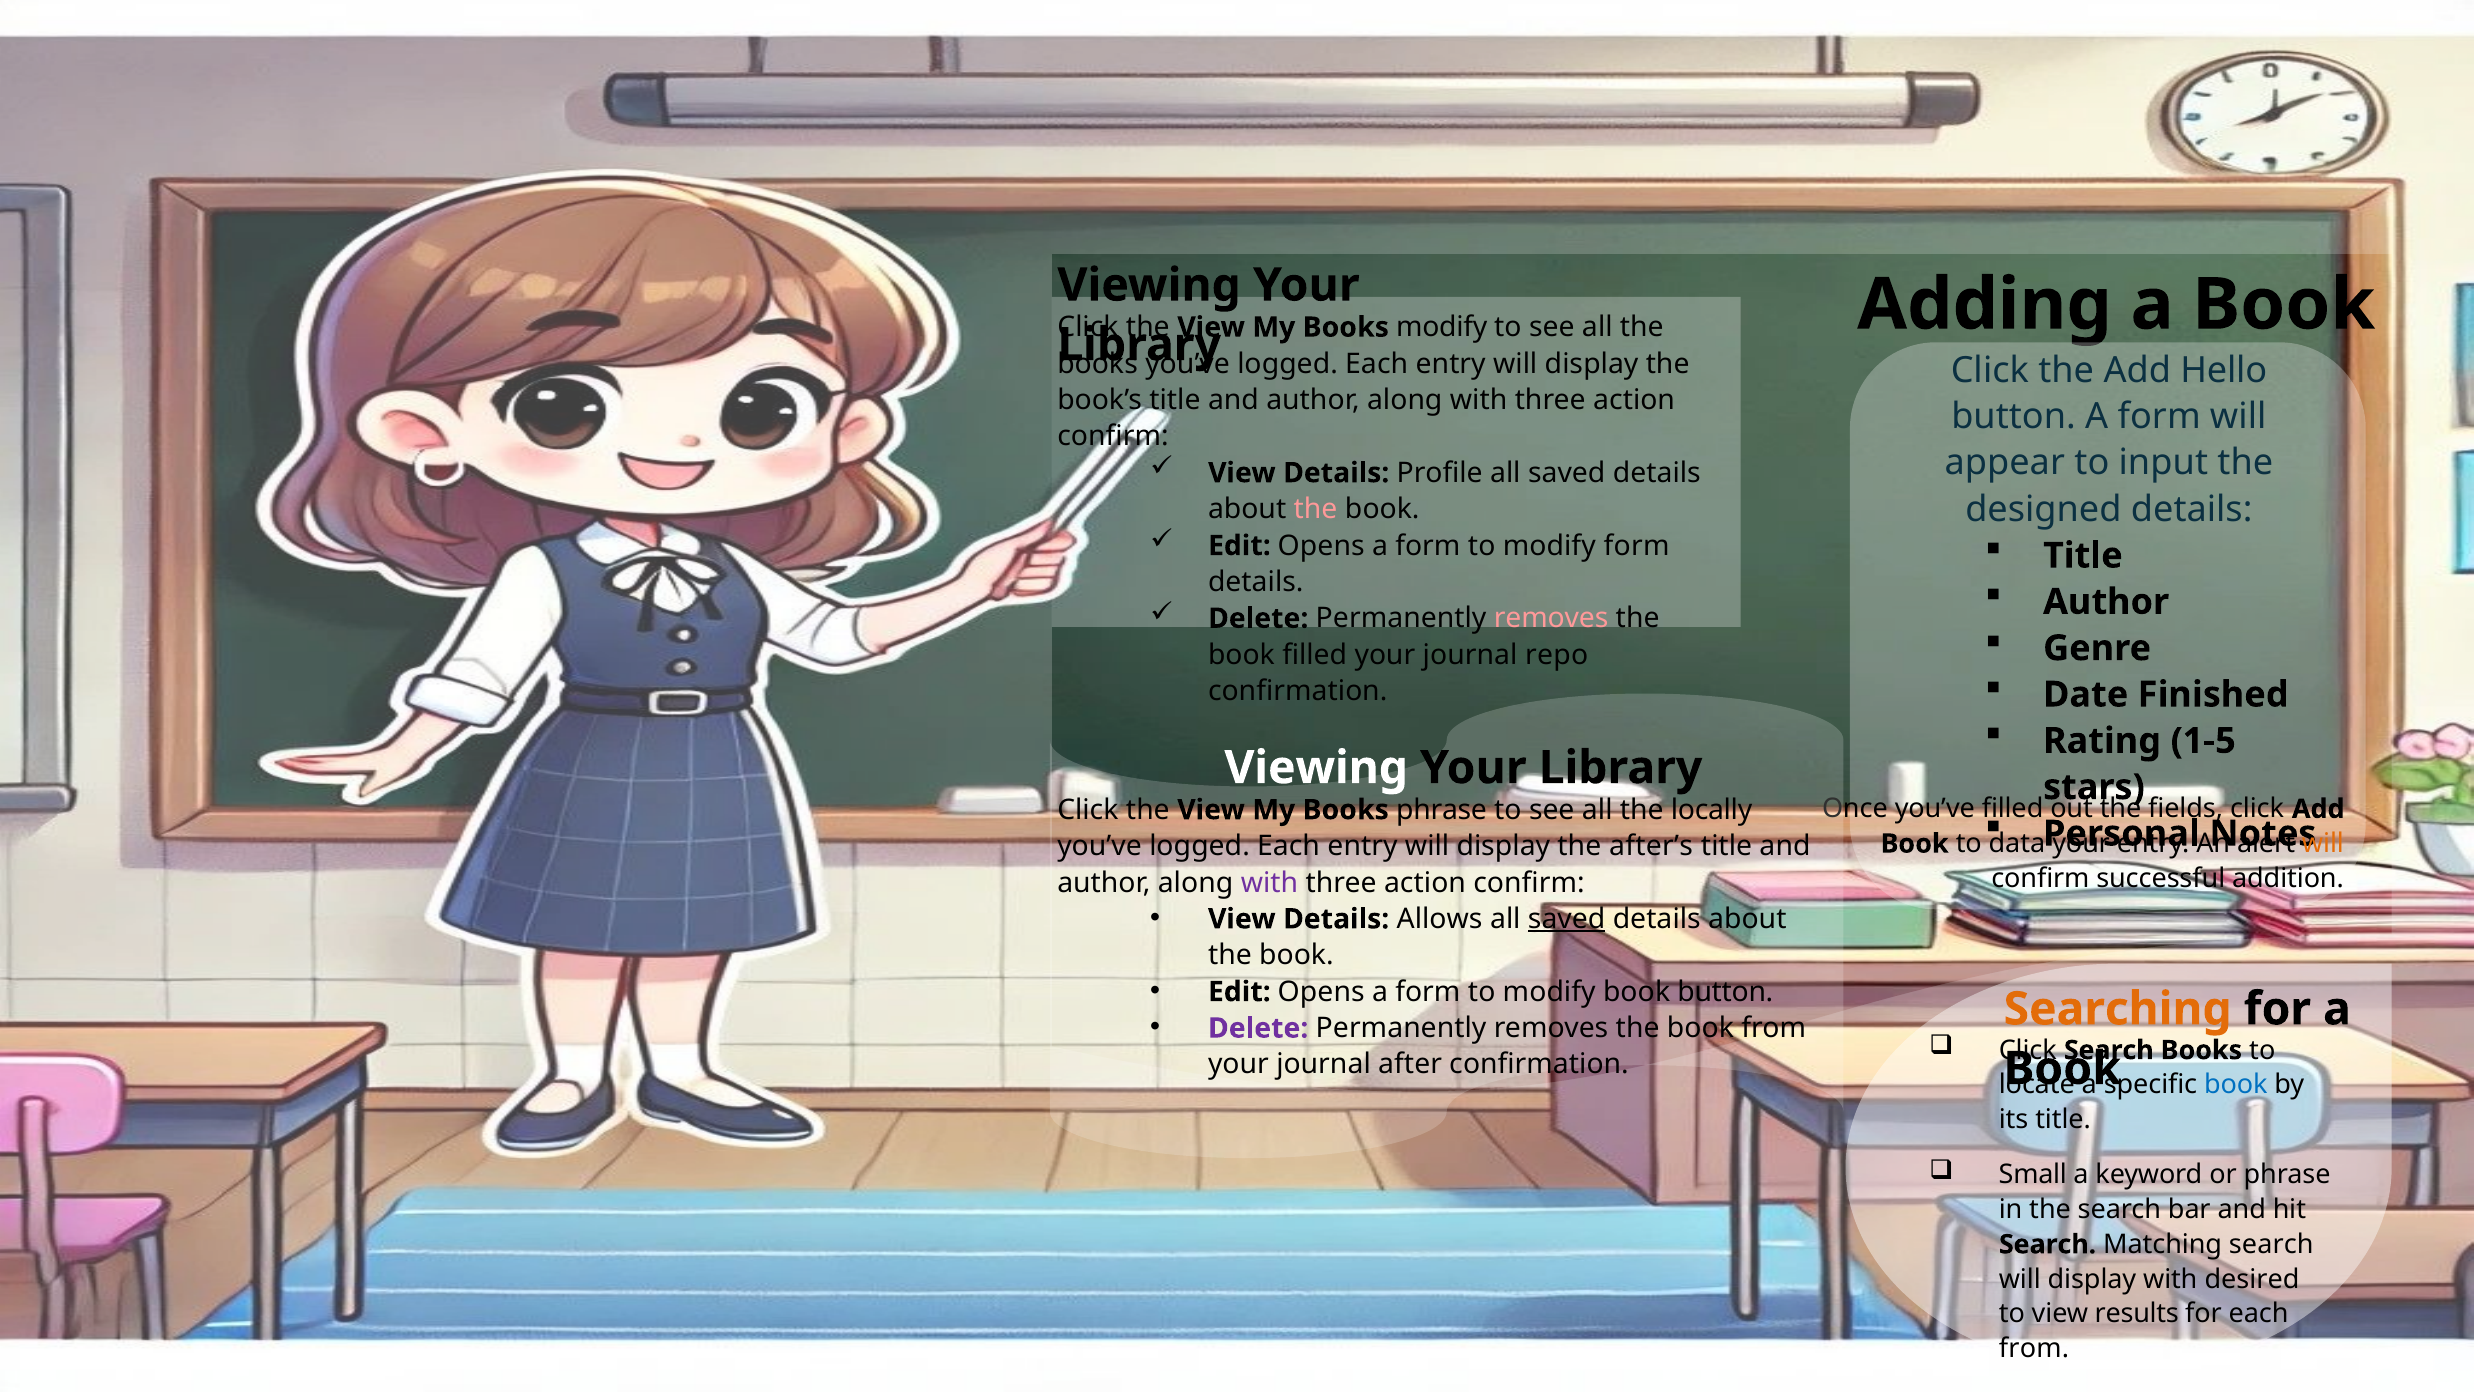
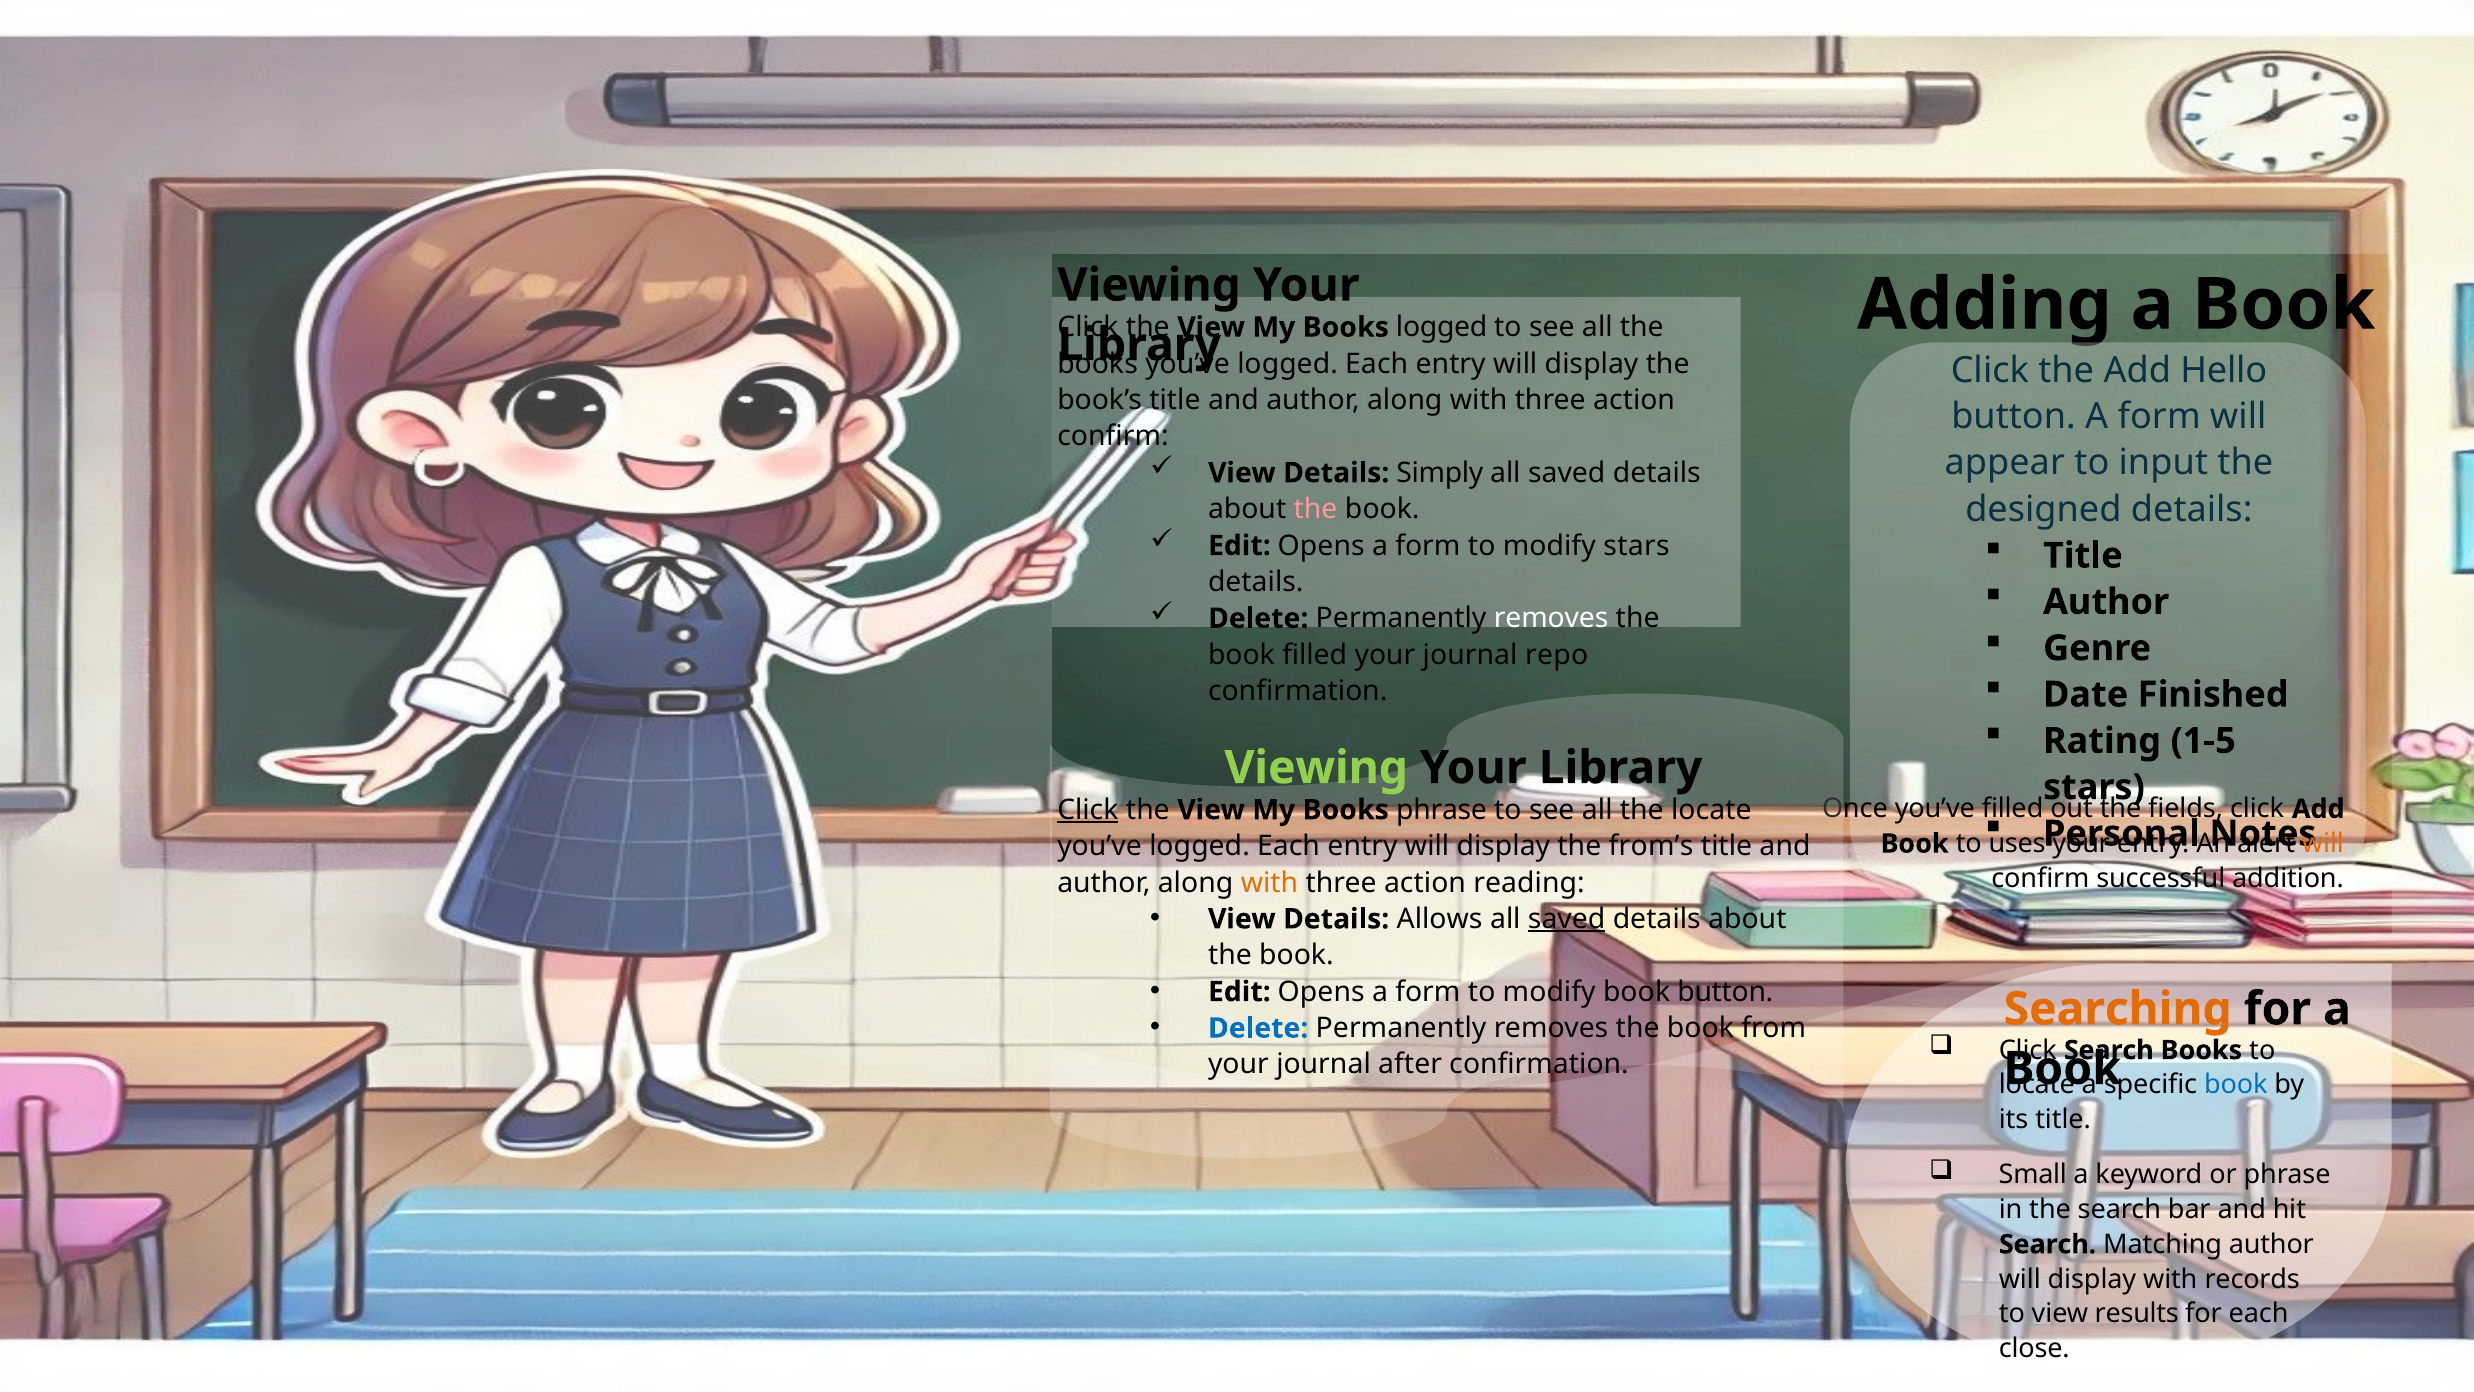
Books modify: modify -> logged
Profile: Profile -> Simply
modify form: form -> stars
removes at (1551, 618) colour: pink -> white
Viewing at (1316, 768) colour: white -> light green
Click at (1088, 810) underline: none -> present
the locally: locally -> locate
after’s: after’s -> from’s
data: data -> uses
with at (1269, 882) colour: purple -> orange
confirm at (1529, 882): confirm -> reading
Delete at (1258, 1028) colour: purple -> blue
Matching search: search -> author
desired: desired -> records
from at (2034, 1348): from -> close
